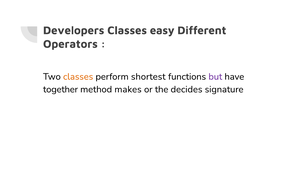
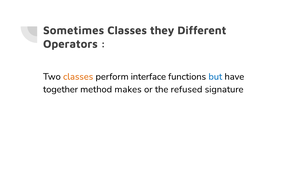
Developers: Developers -> Sometimes
easy: easy -> they
shortest: shortest -> interface
but colour: purple -> blue
decides: decides -> refused
